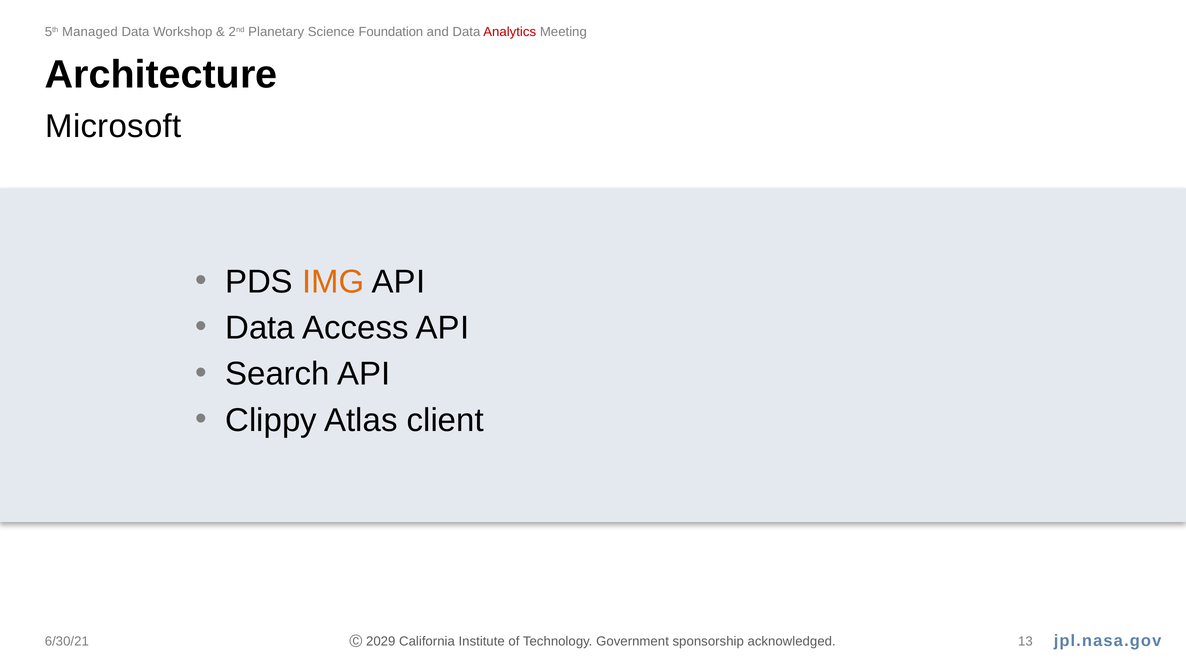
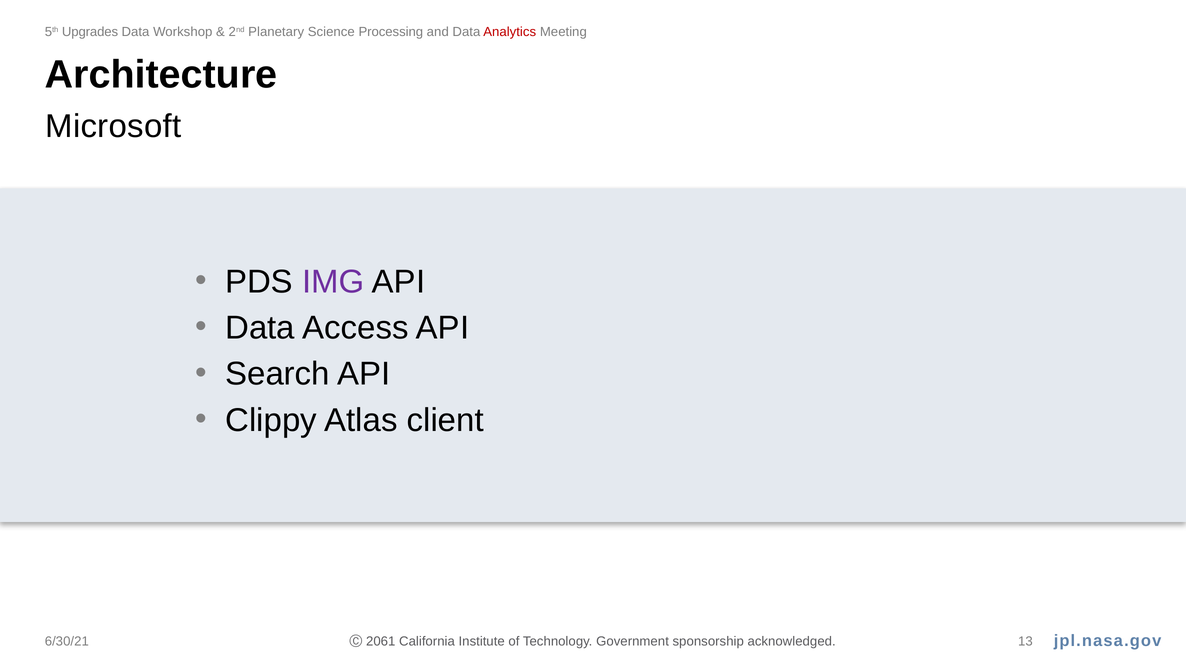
Managed: Managed -> Upgrades
Foundation: Foundation -> Processing
IMG colour: orange -> purple
2029: 2029 -> 2061
